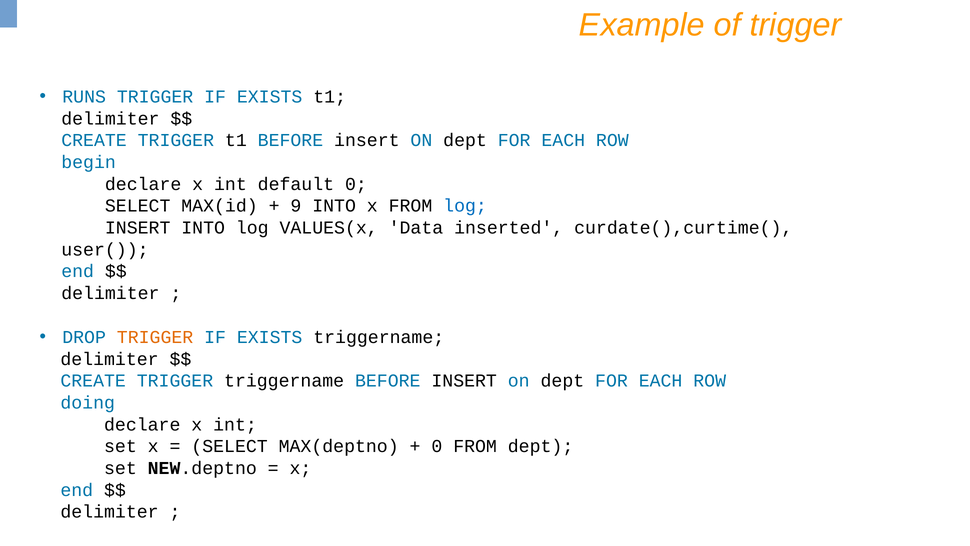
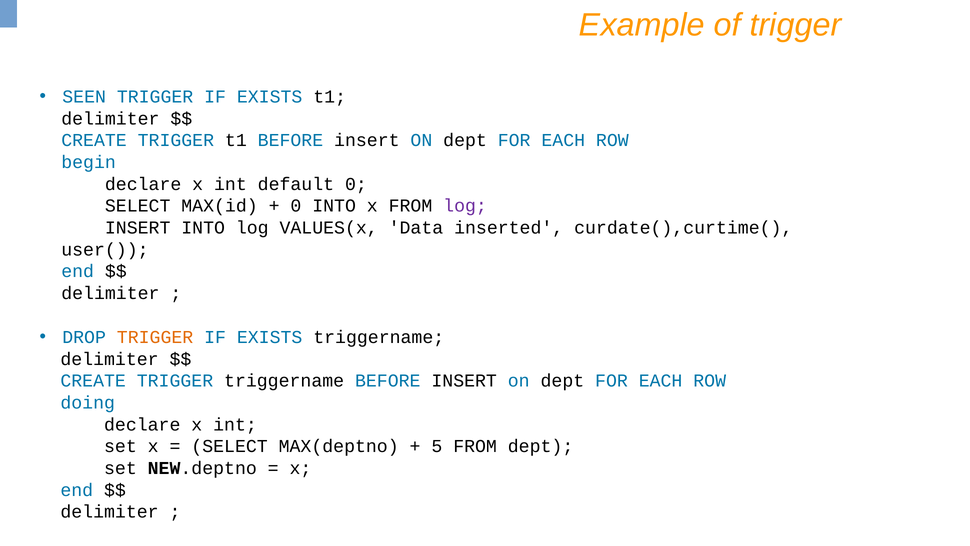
RUNS: RUNS -> SEEN
9 at (296, 206): 9 -> 0
log at (465, 206) colour: blue -> purple
0 at (437, 446): 0 -> 5
